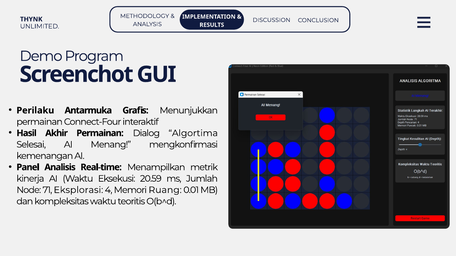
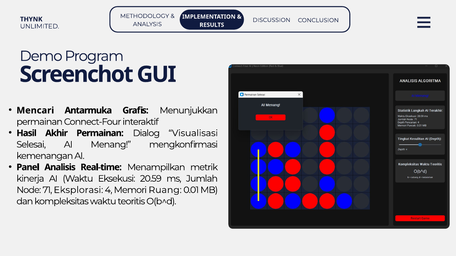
Perilaku: Perilaku -> Mencari
Algortima: Algortima -> Visualisasi
